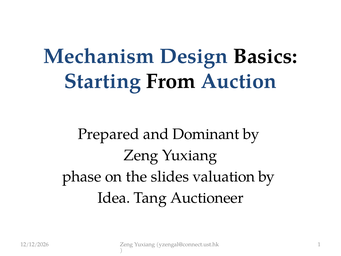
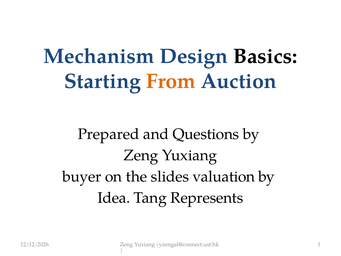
From colour: black -> orange
Dominant: Dominant -> Questions
phase: phase -> buyer
Auctioneer: Auctioneer -> Represents
